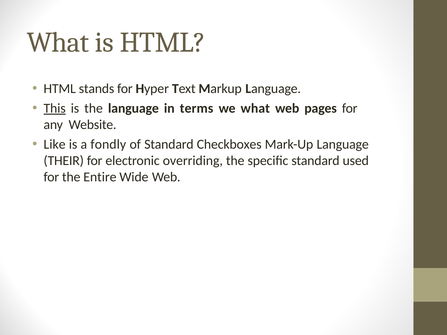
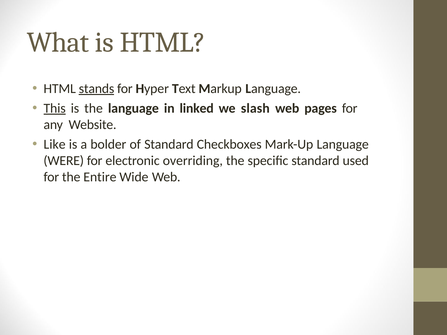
stands underline: none -> present
terms: terms -> linked
we what: what -> slash
fondly: fondly -> bolder
THEIR: THEIR -> WERE
